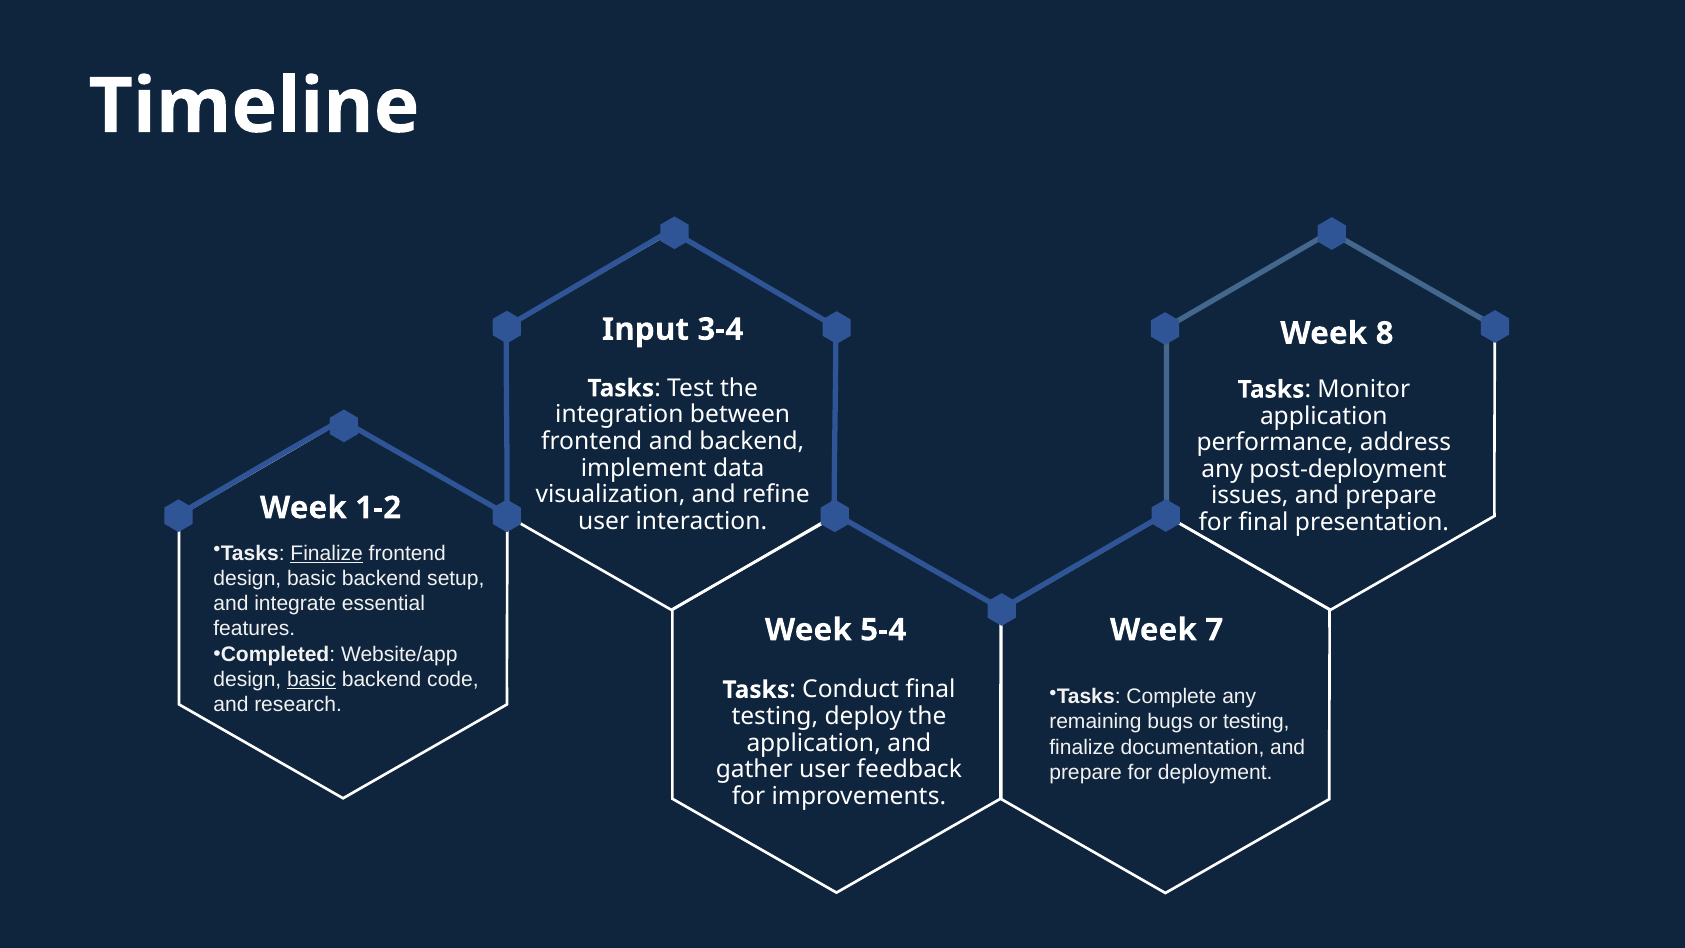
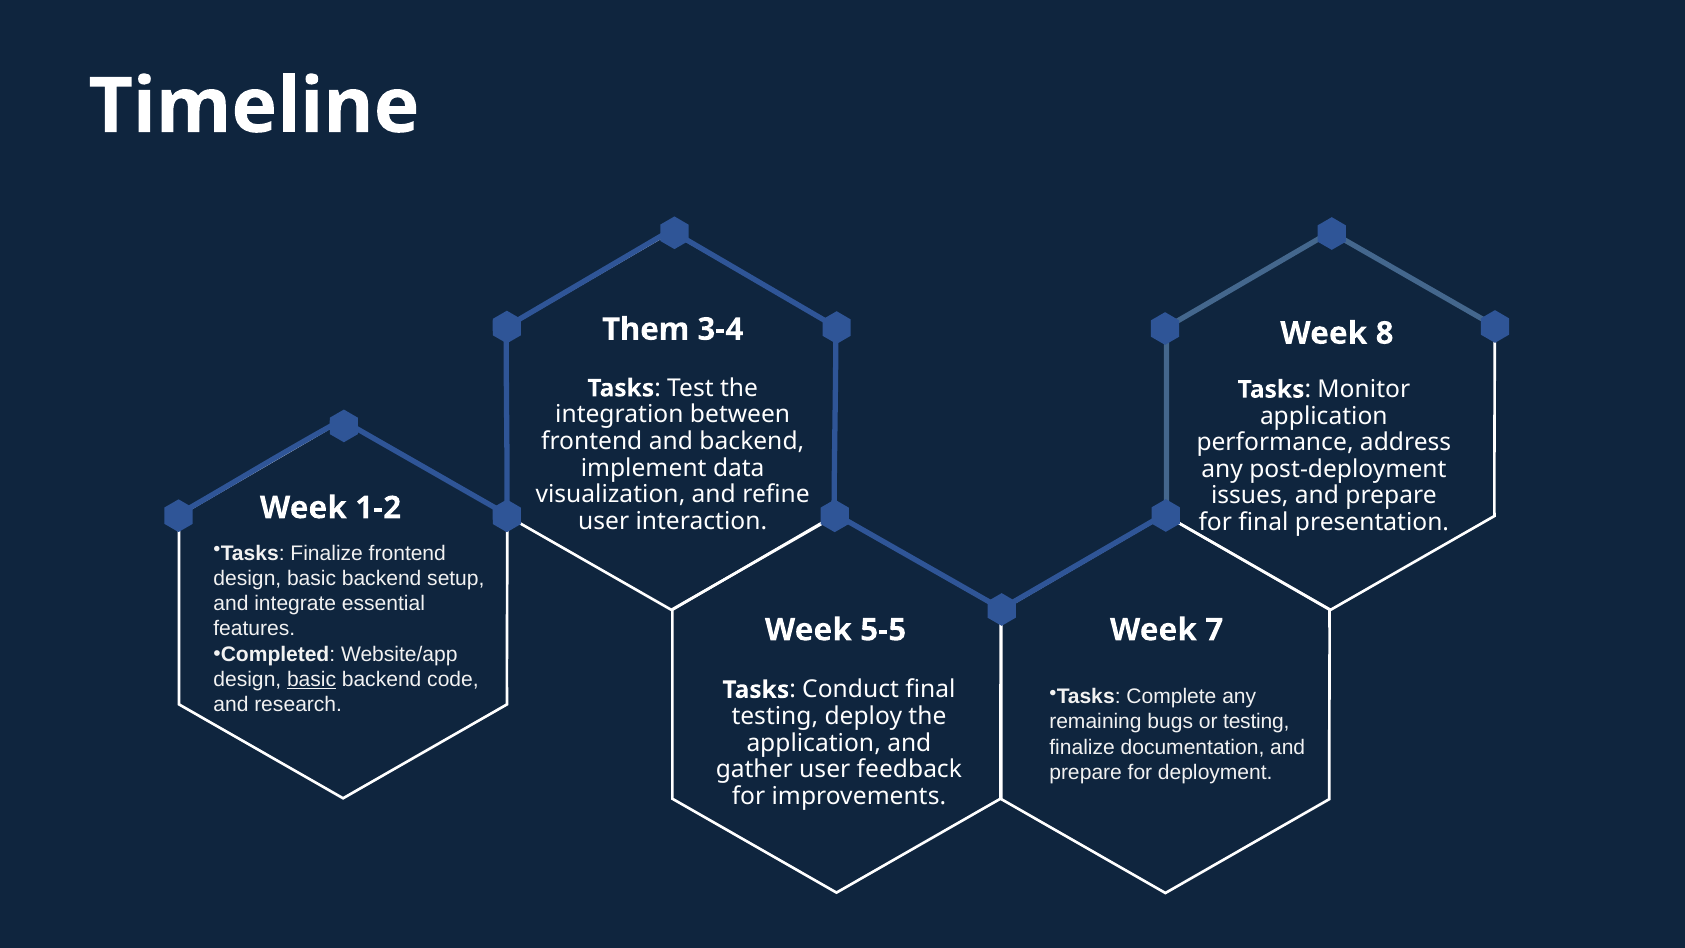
Input: Input -> Them
Finalize at (327, 553) underline: present -> none
5-4: 5-4 -> 5-5
